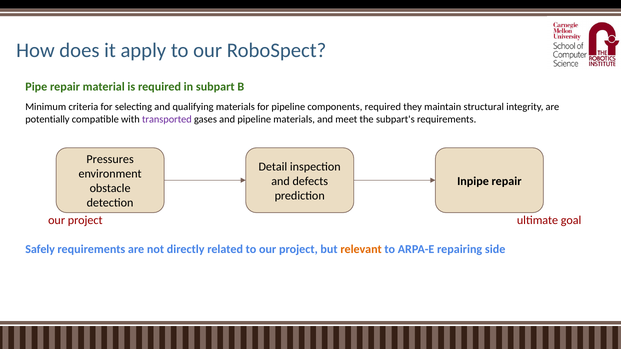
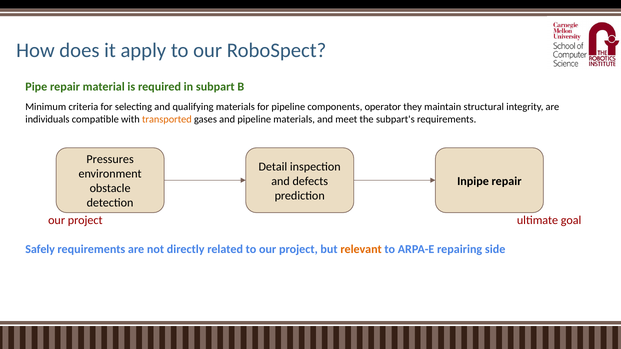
components required: required -> operator
potentially: potentially -> individuals
transported colour: purple -> orange
